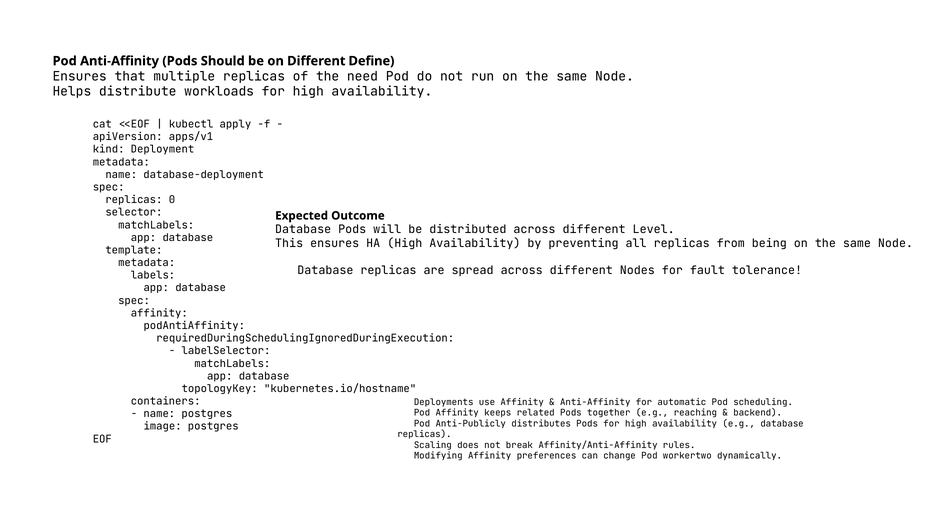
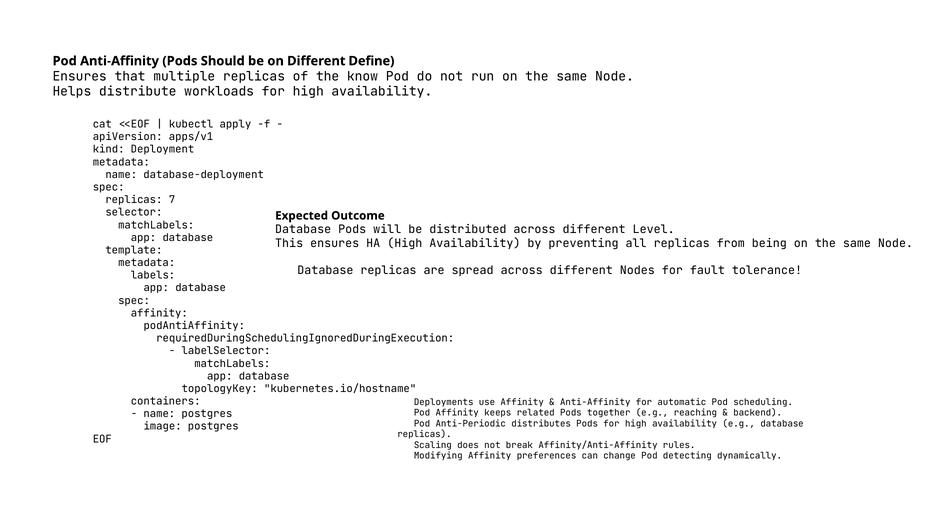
need: need -> know
0: 0 -> 7
Anti-Publicly: Anti-Publicly -> Anti-Periodic
workertwo: workertwo -> detecting
